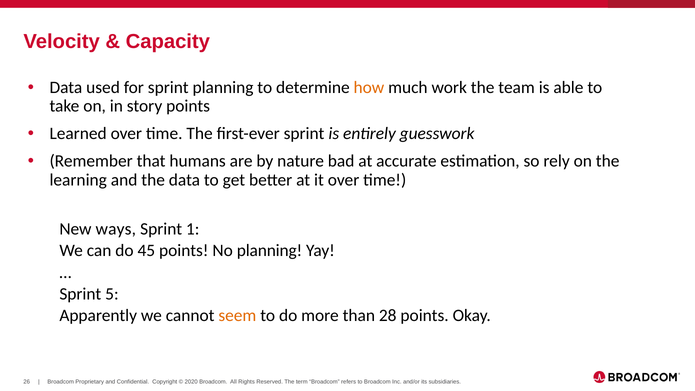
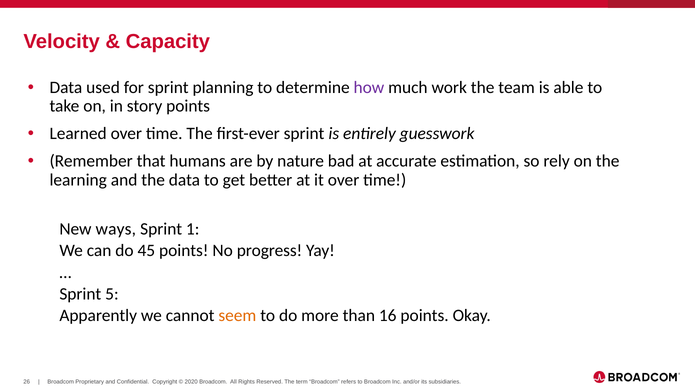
how colour: orange -> purple
No planning: planning -> progress
28: 28 -> 16
